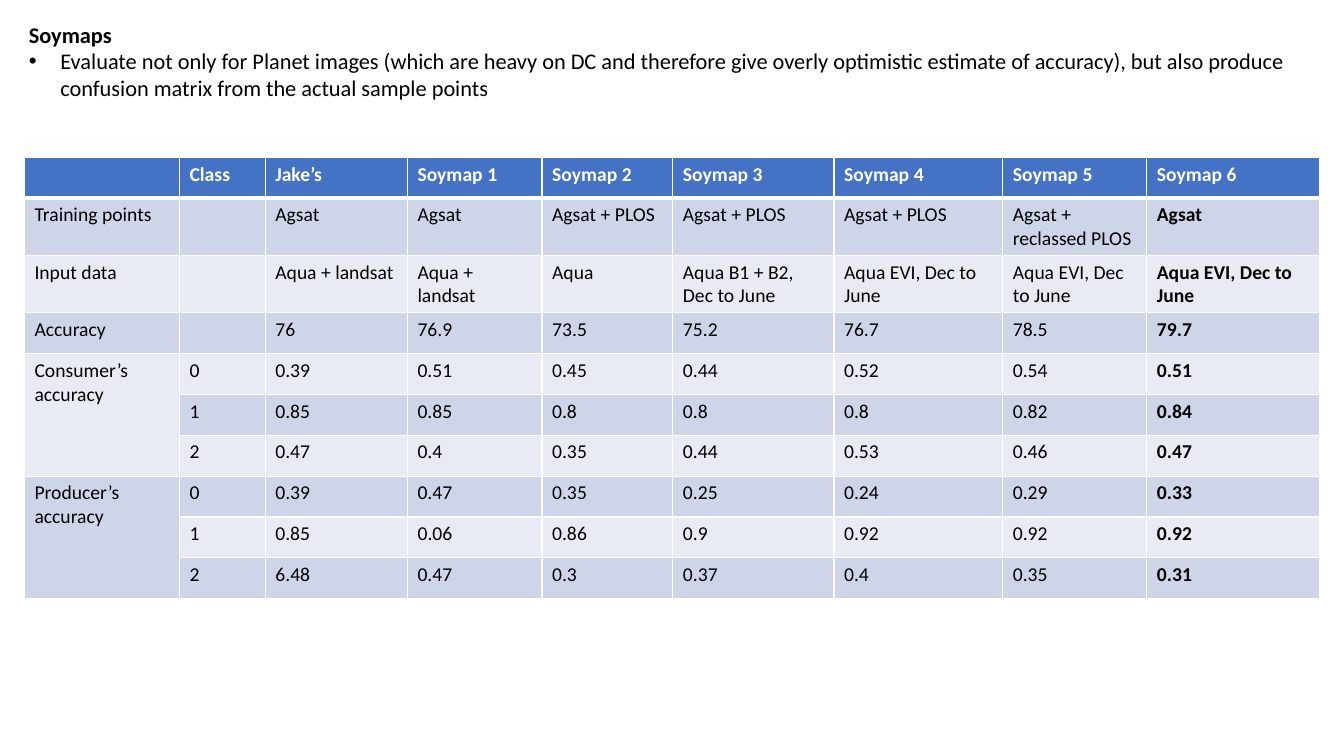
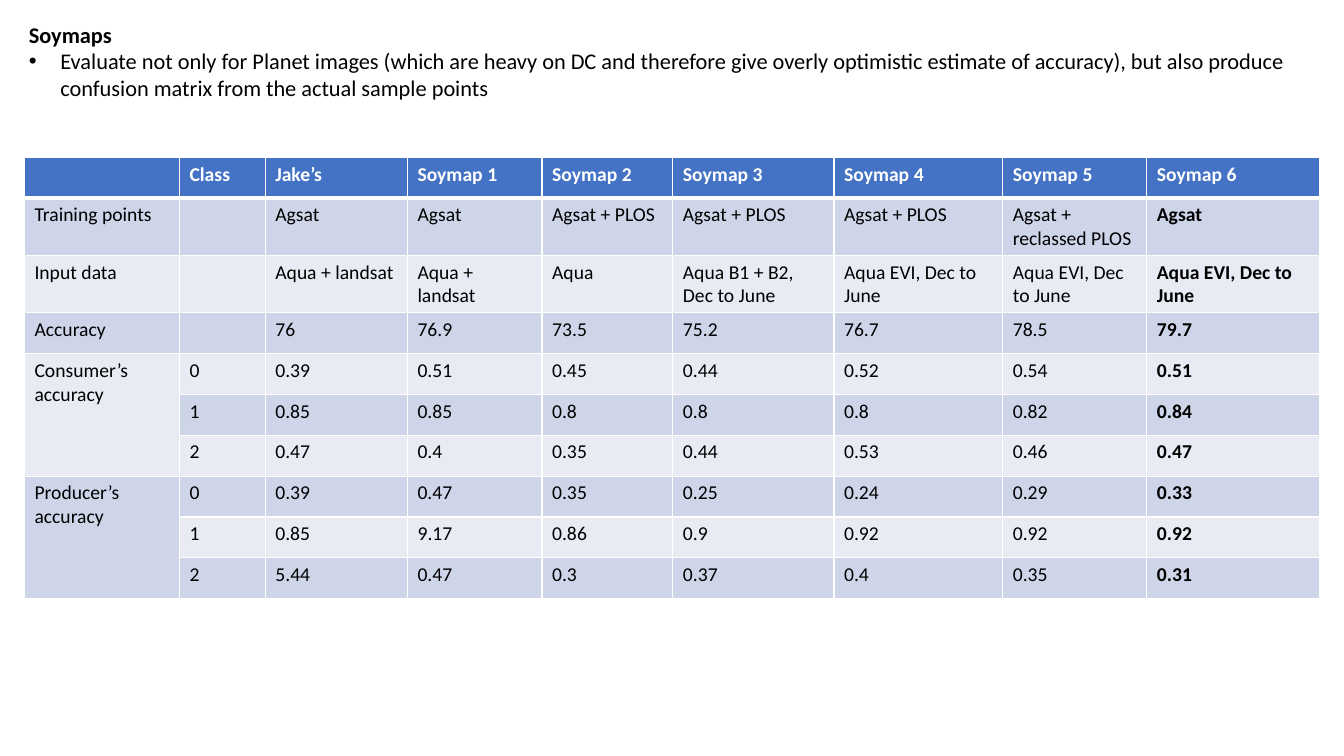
0.06: 0.06 -> 9.17
6.48: 6.48 -> 5.44
